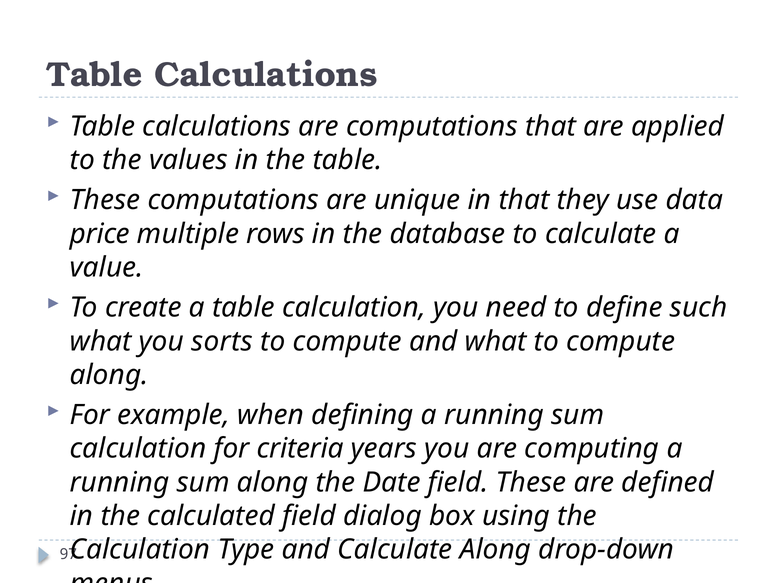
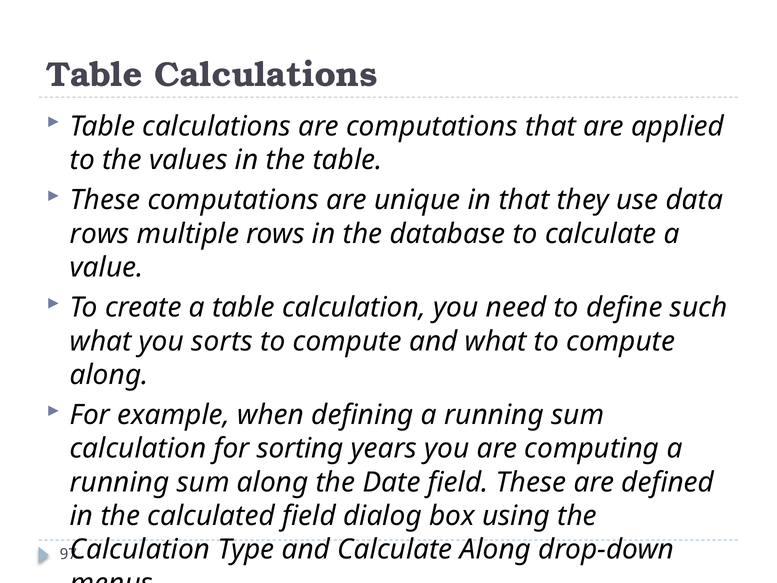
price at (100, 234): price -> rows
criteria: criteria -> sorting
